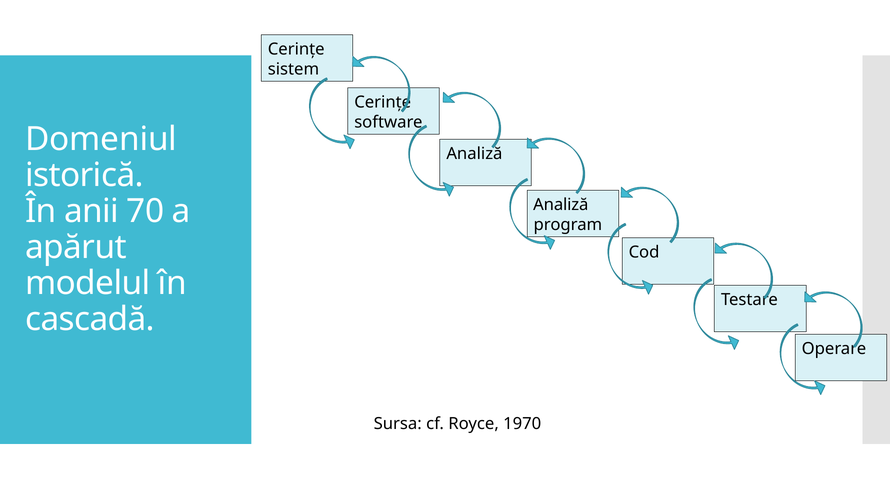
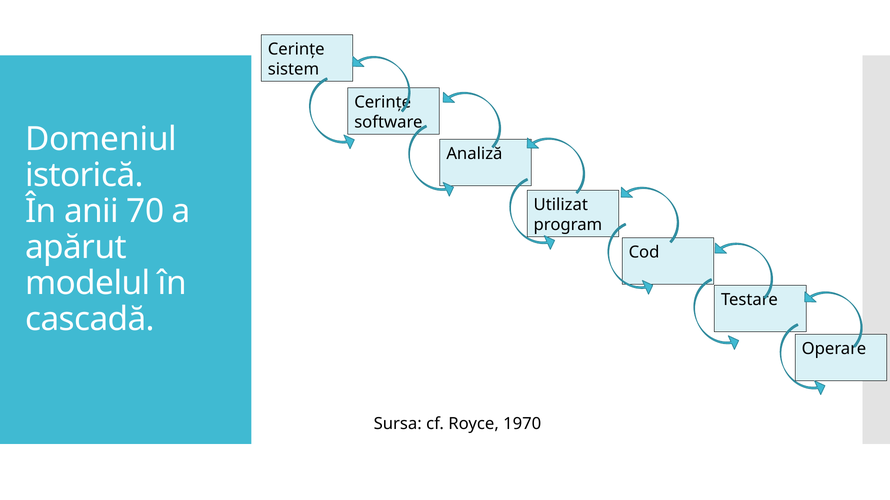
Analiză at (561, 205): Analiză -> Utilizat
